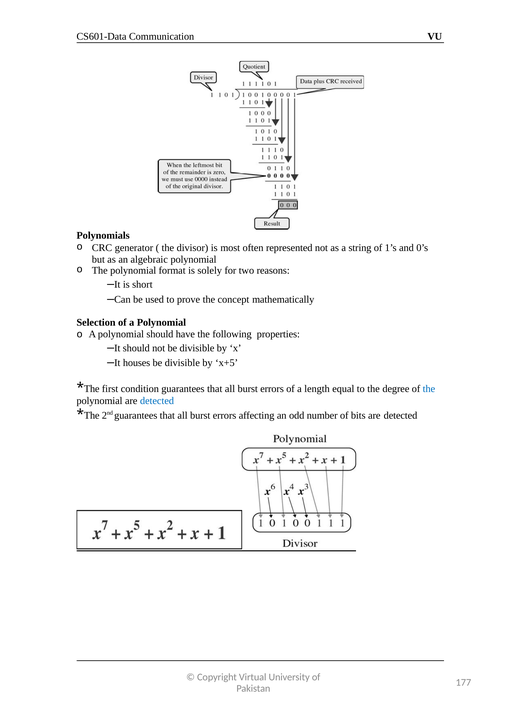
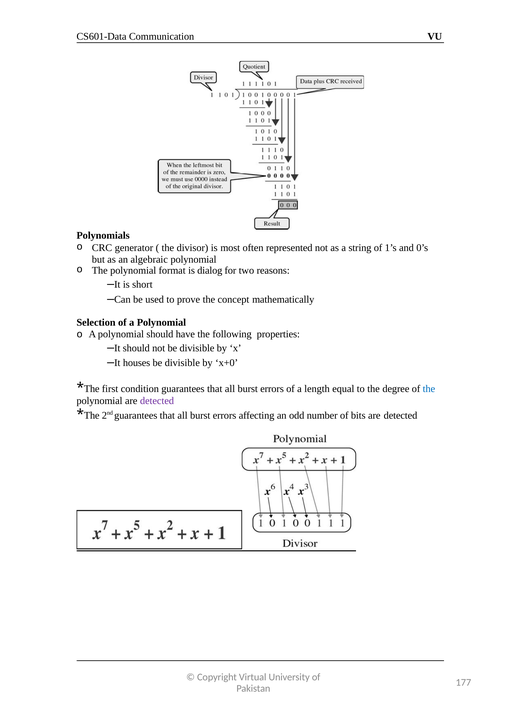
solely: solely -> dialog
x+5: x+5 -> x+0
detected at (157, 401) colour: blue -> purple
